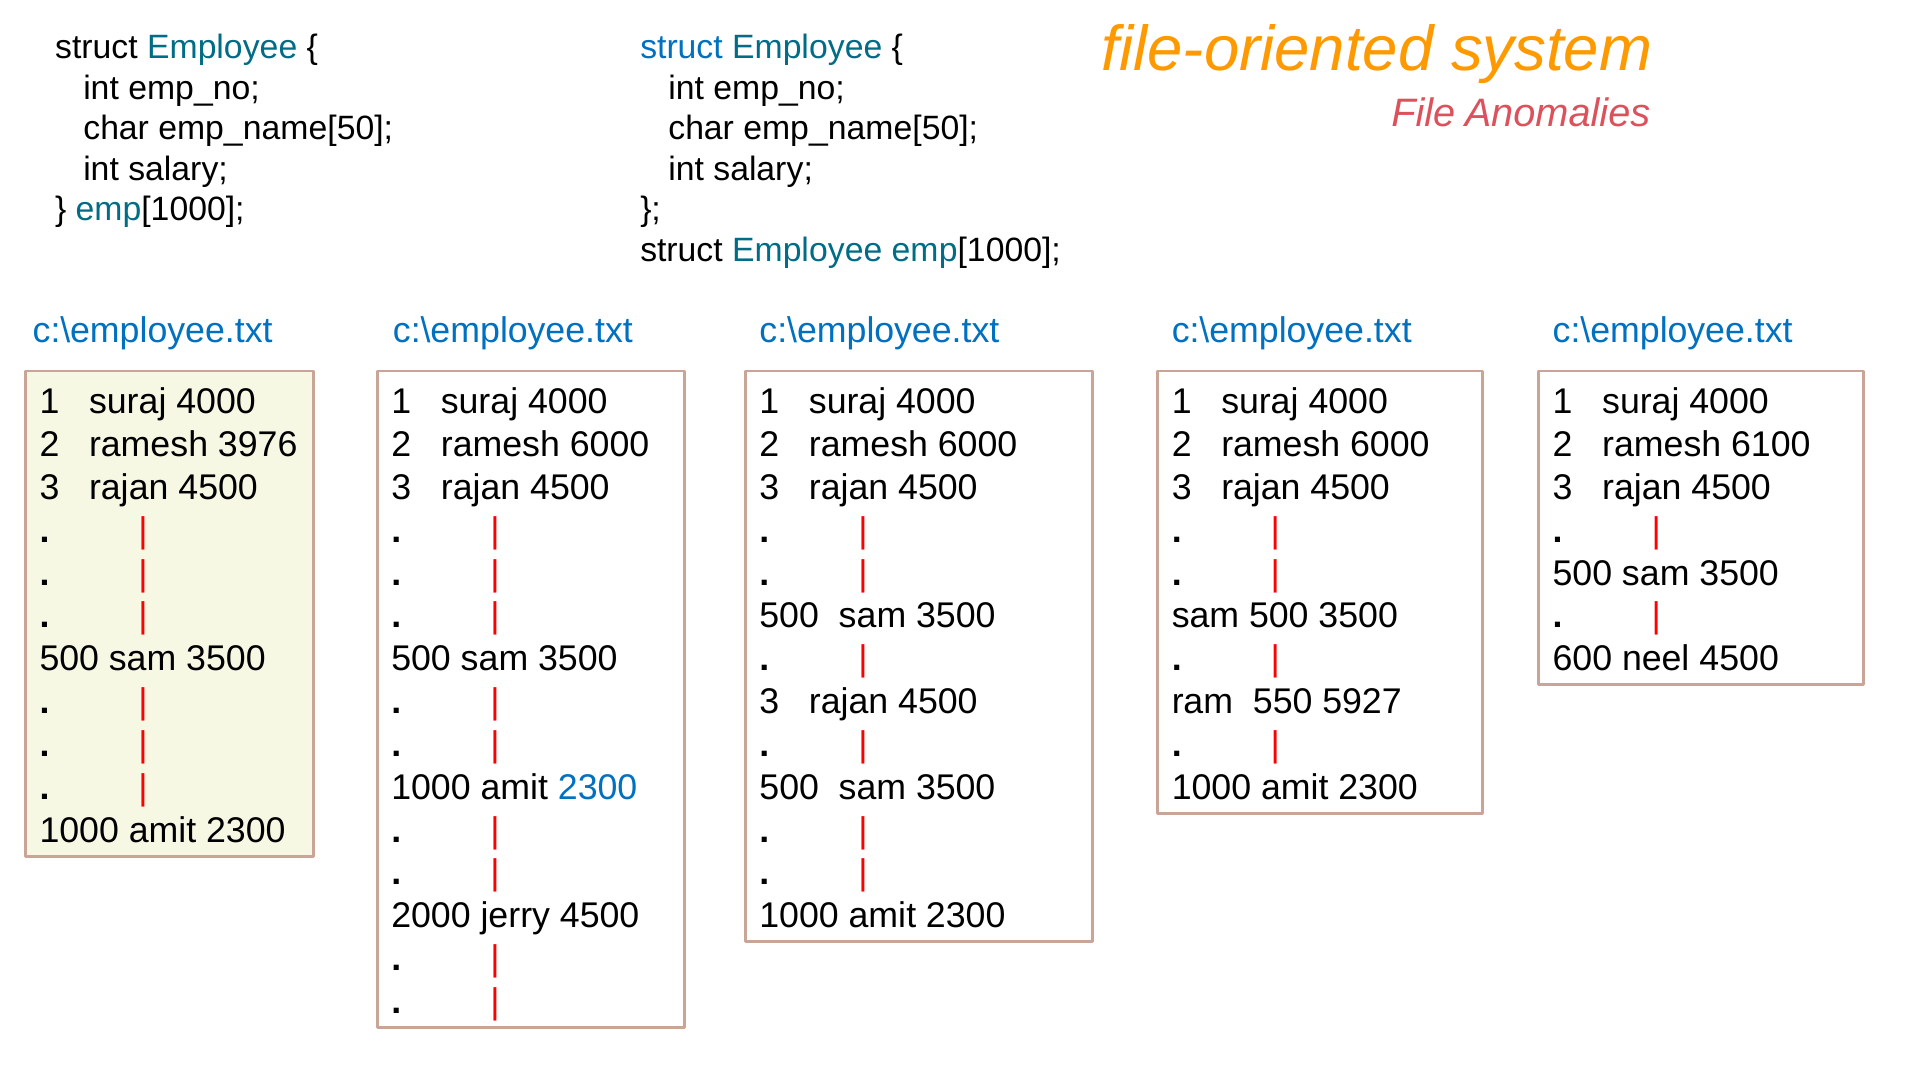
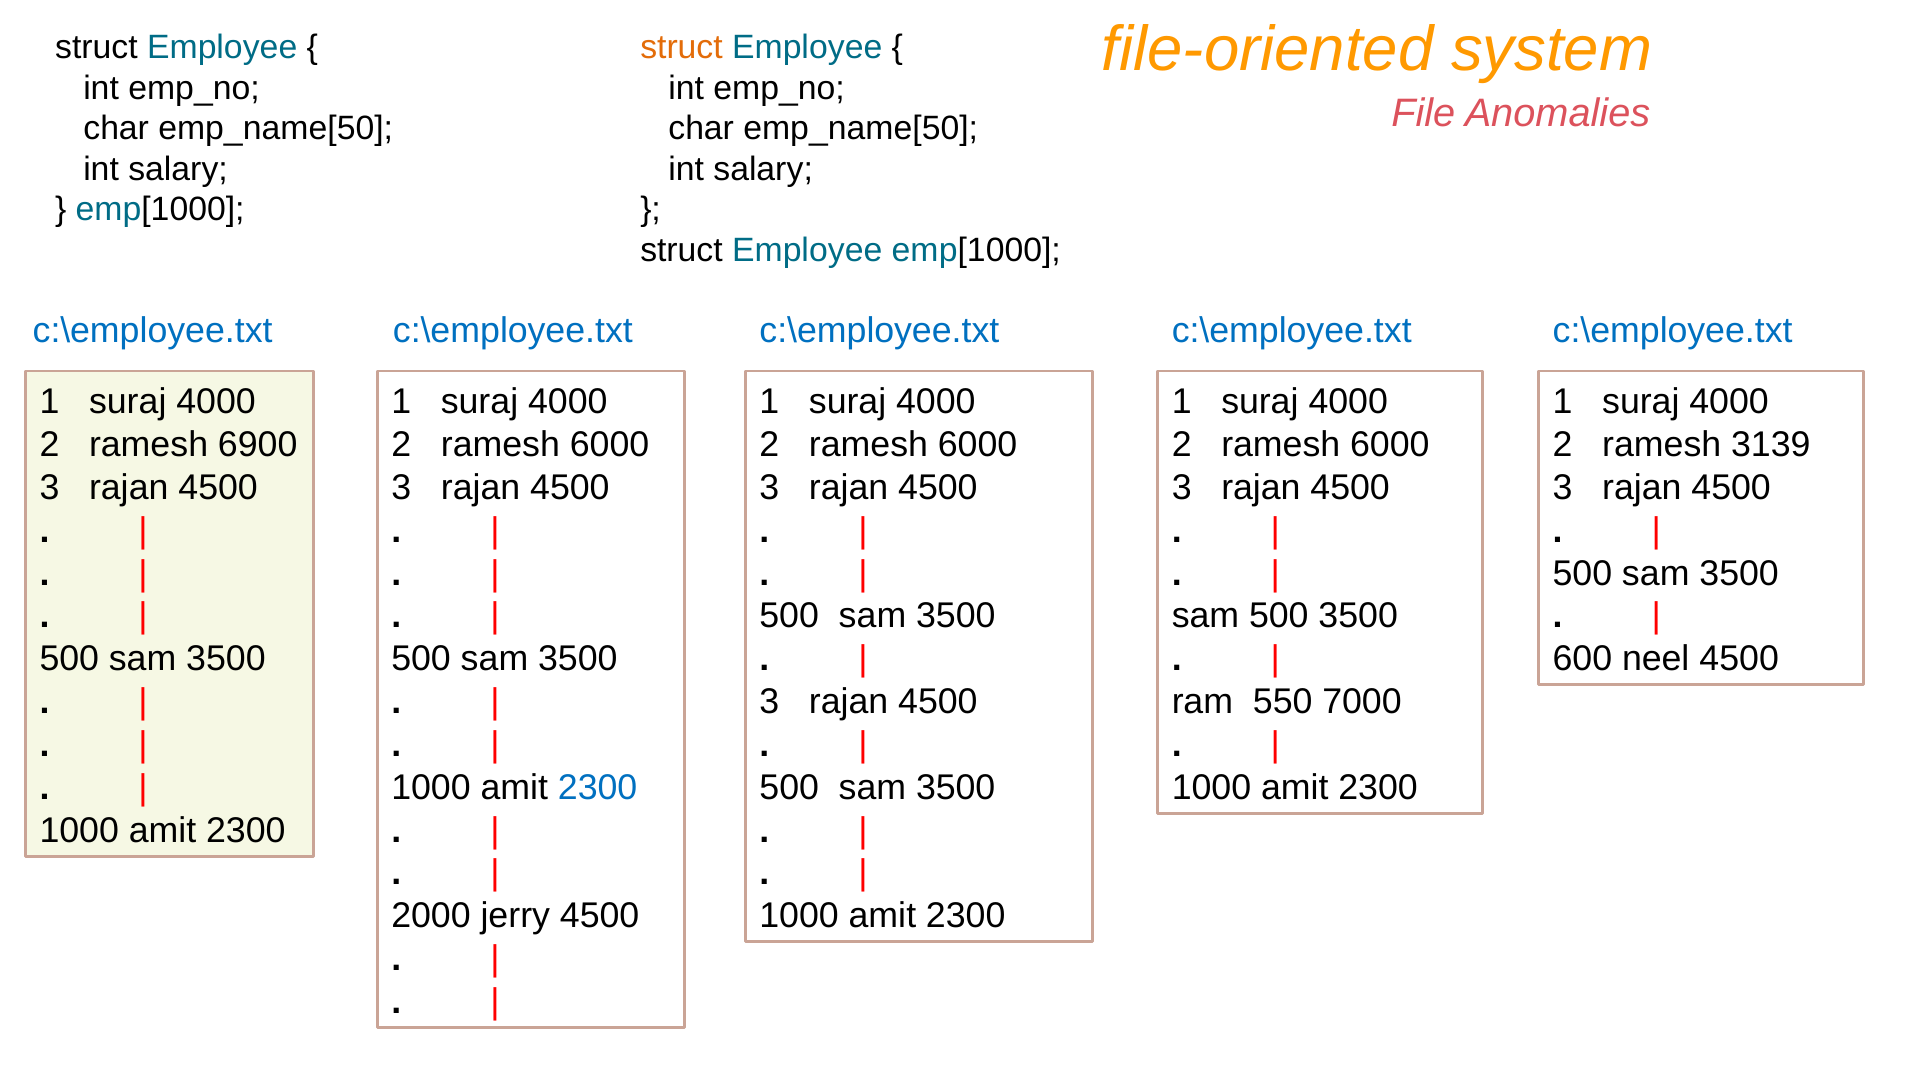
struct at (681, 48) colour: blue -> orange
3976: 3976 -> 6900
6100: 6100 -> 3139
5927: 5927 -> 7000
